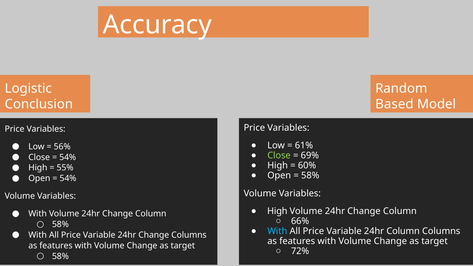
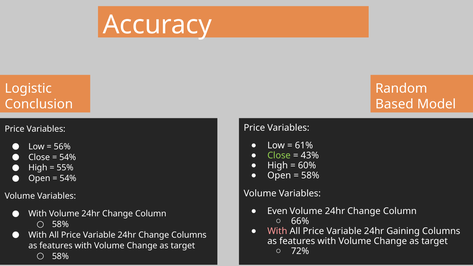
69%: 69% -> 43%
High at (277, 211): High -> Even
With at (277, 231) colour: light blue -> pink
24hr Column: Column -> Gaining
